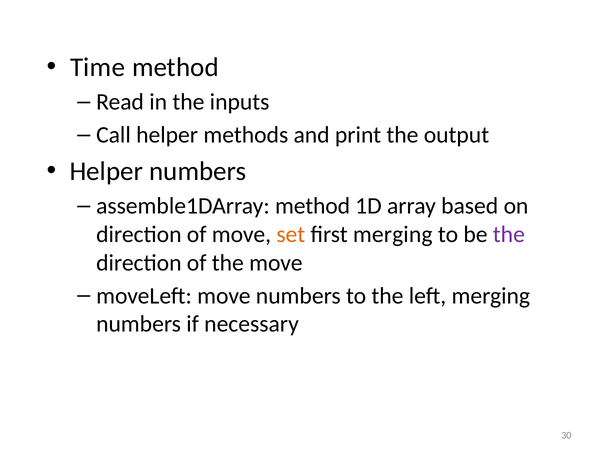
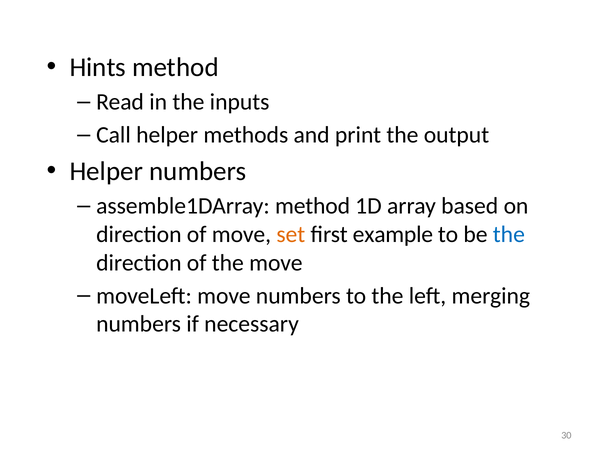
Time: Time -> Hints
first merging: merging -> example
the at (509, 234) colour: purple -> blue
